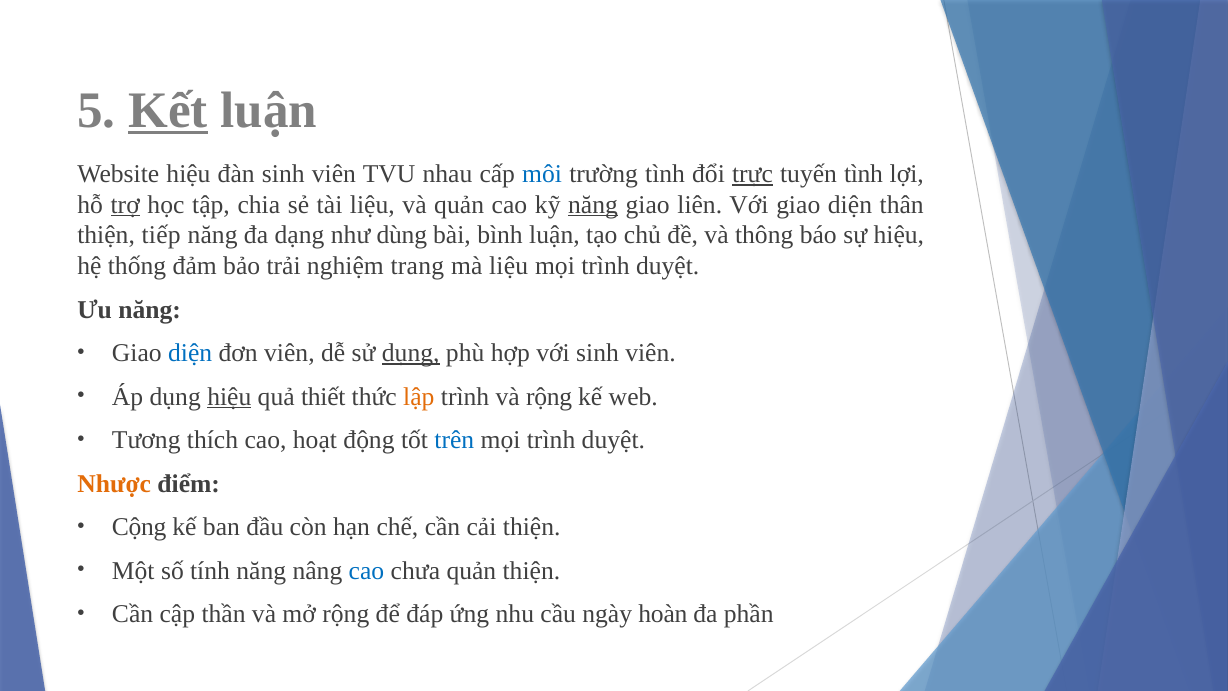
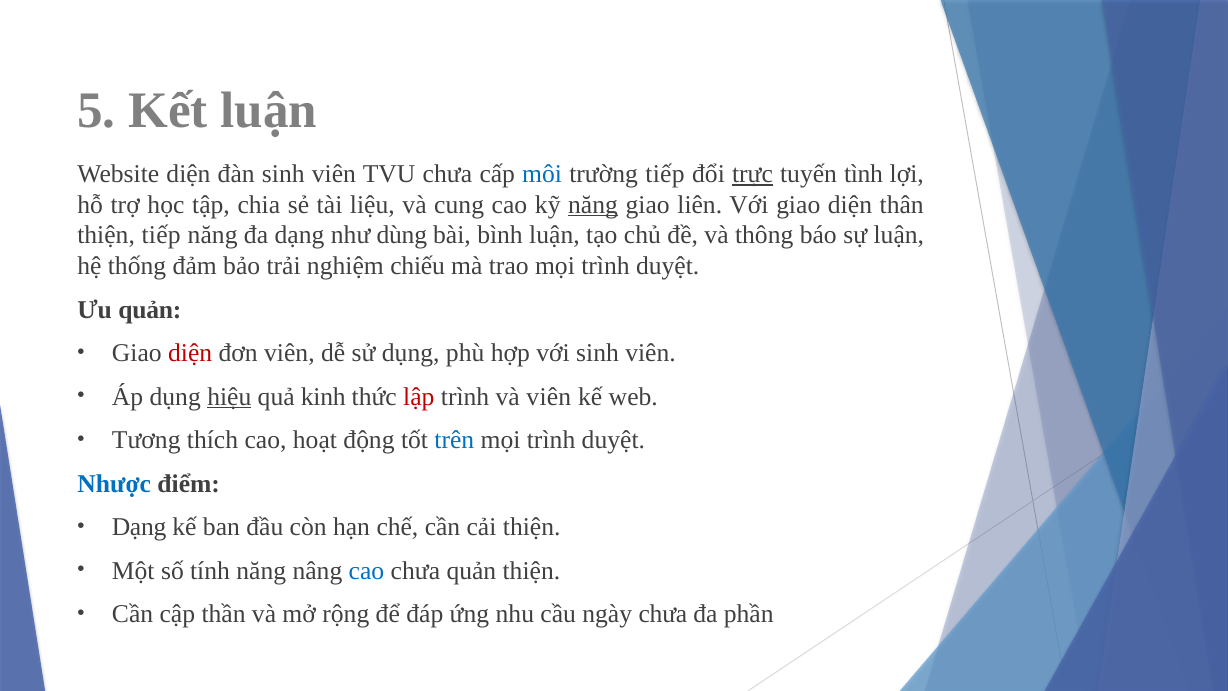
Kết underline: present -> none
Website hiệu: hiệu -> diện
TVU nhau: nhau -> chưa
trường tình: tình -> tiếp
trợ underline: present -> none
và quản: quản -> cung
sự hiệu: hiệu -> luận
trang: trang -> chiếu
mà liệu: liệu -> trao
Ưu năng: năng -> quản
diện at (190, 353) colour: blue -> red
dụng at (411, 353) underline: present -> none
thiết: thiết -> kinh
lập colour: orange -> red
và rộng: rộng -> viên
Nhược colour: orange -> blue
Cộng at (139, 527): Cộng -> Dạng
ngày hoàn: hoàn -> chưa
